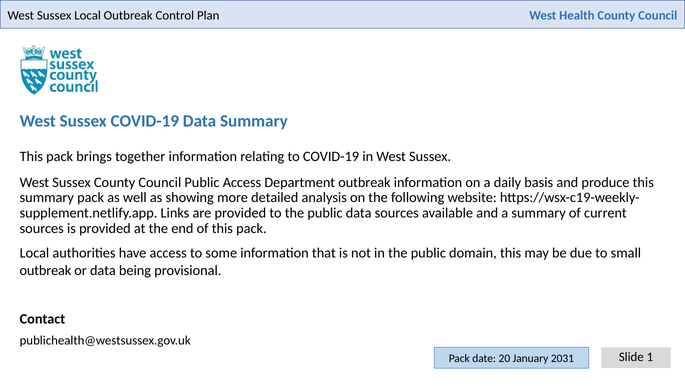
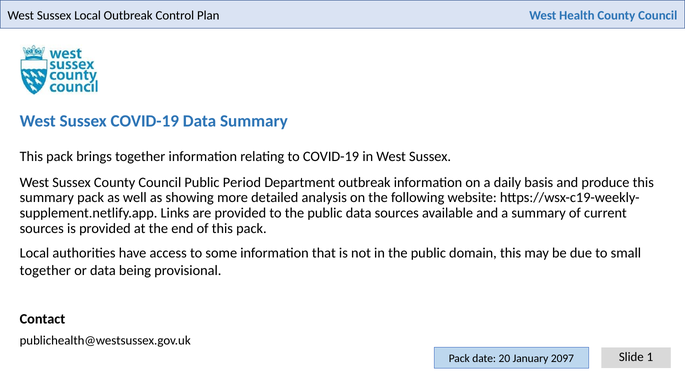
Public Access: Access -> Period
outbreak at (45, 270): outbreak -> together
2031: 2031 -> 2097
